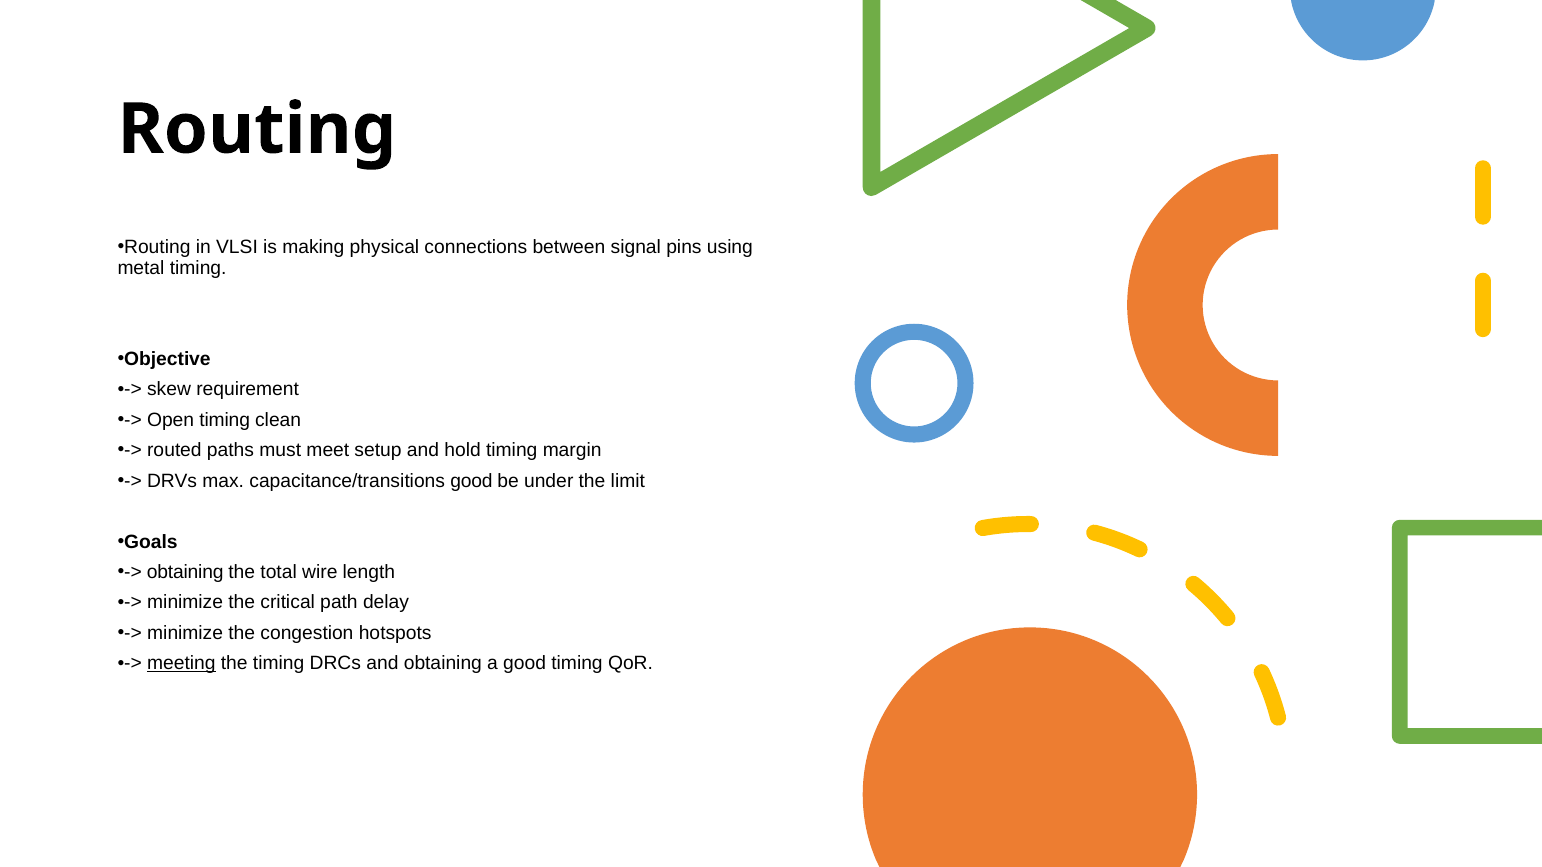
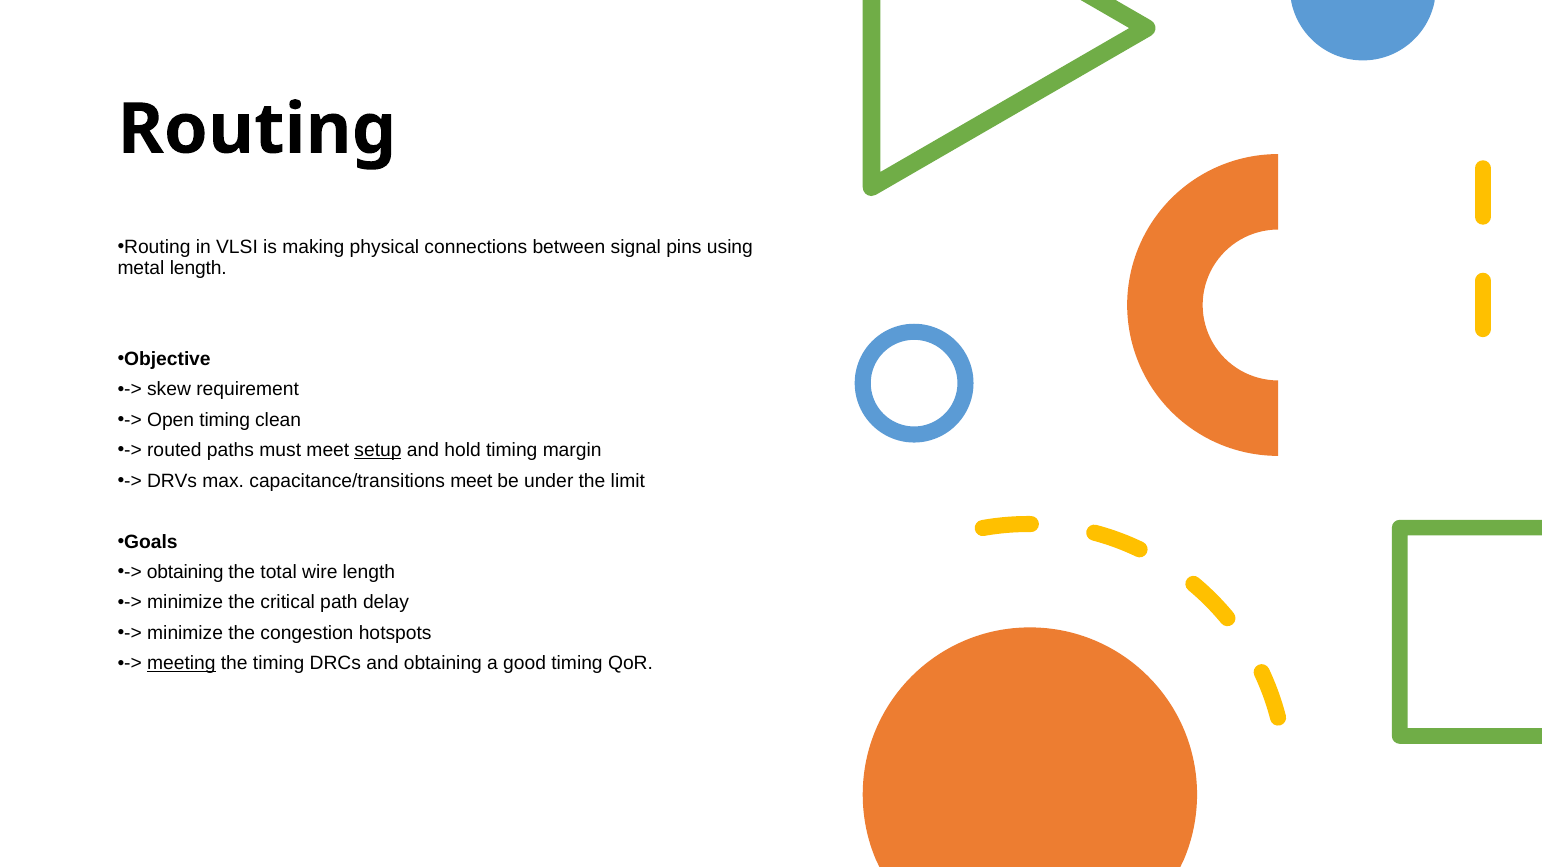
metal timing: timing -> length
setup underline: none -> present
capacitance/transitions good: good -> meet
